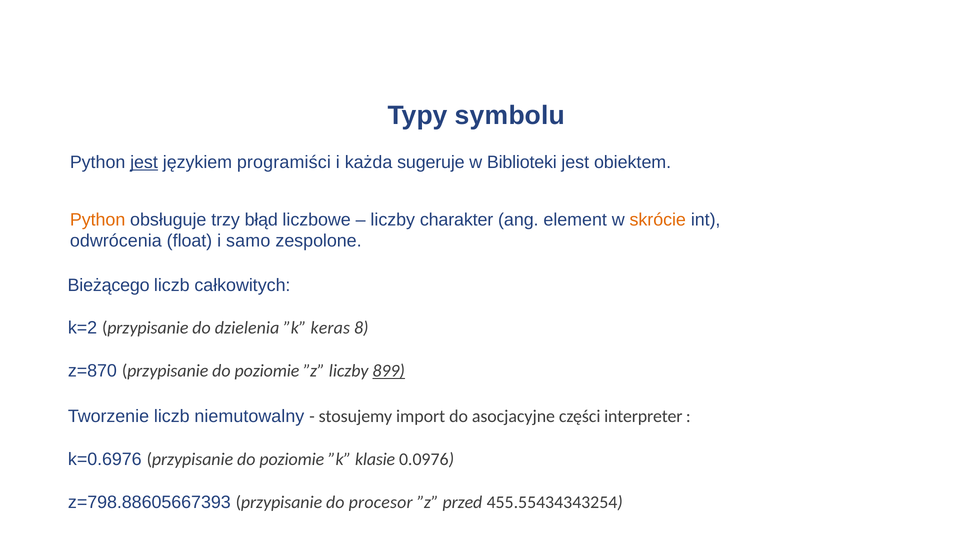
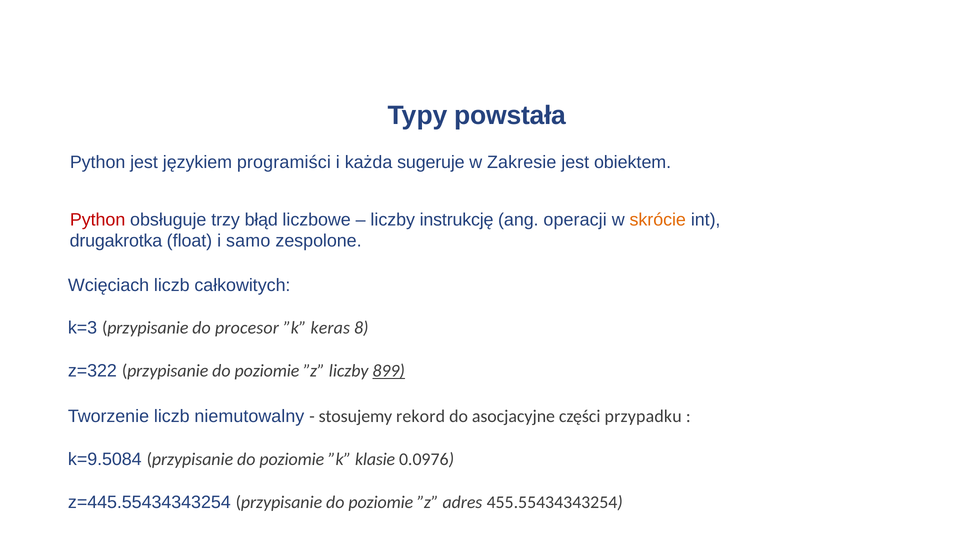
symbolu: symbolu -> powstała
jest at (144, 162) underline: present -> none
Biblioteki: Biblioteki -> Zakresie
Python at (98, 219) colour: orange -> red
charakter: charakter -> instrukcję
element: element -> operacji
odwrócenia: odwrócenia -> drugakrotka
Bieżącego: Bieżącego -> Wcięciach
k=2: k=2 -> k=3
dzielenia: dzielenia -> procesor
z=870: z=870 -> z=322
import: import -> rekord
interpreter: interpreter -> przypadku
k=0.6976: k=0.6976 -> k=9.5084
z=798.88605667393: z=798.88605667393 -> z=445.55434343254
procesor at (381, 502): procesor -> poziomie
przed: przed -> adres
